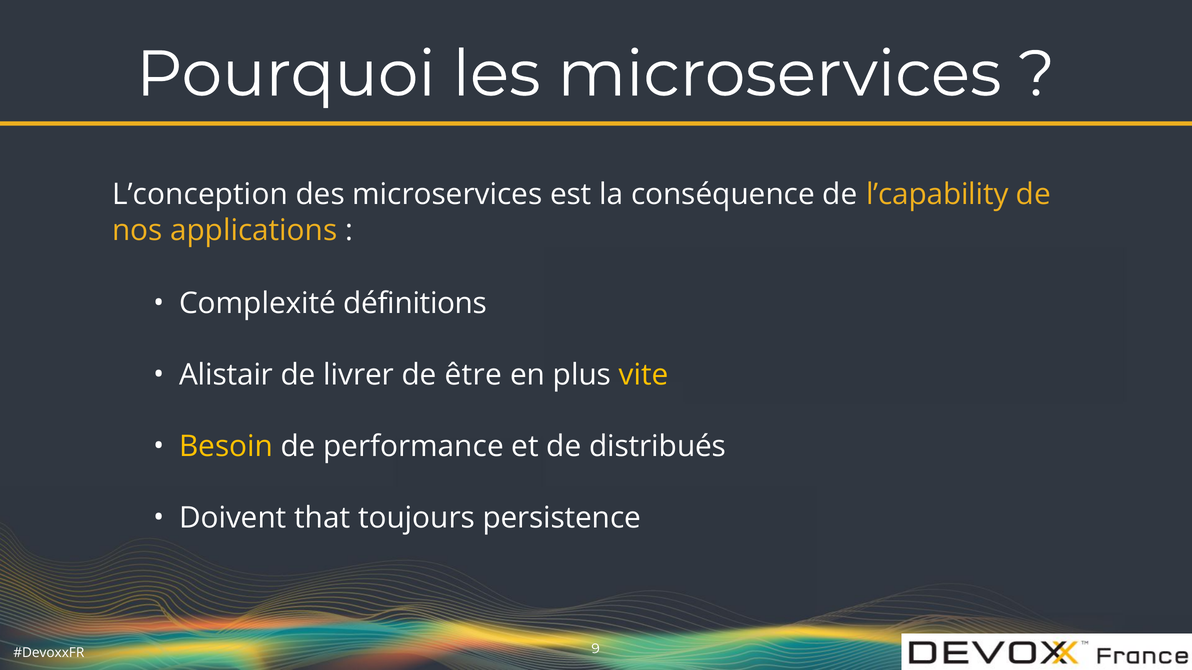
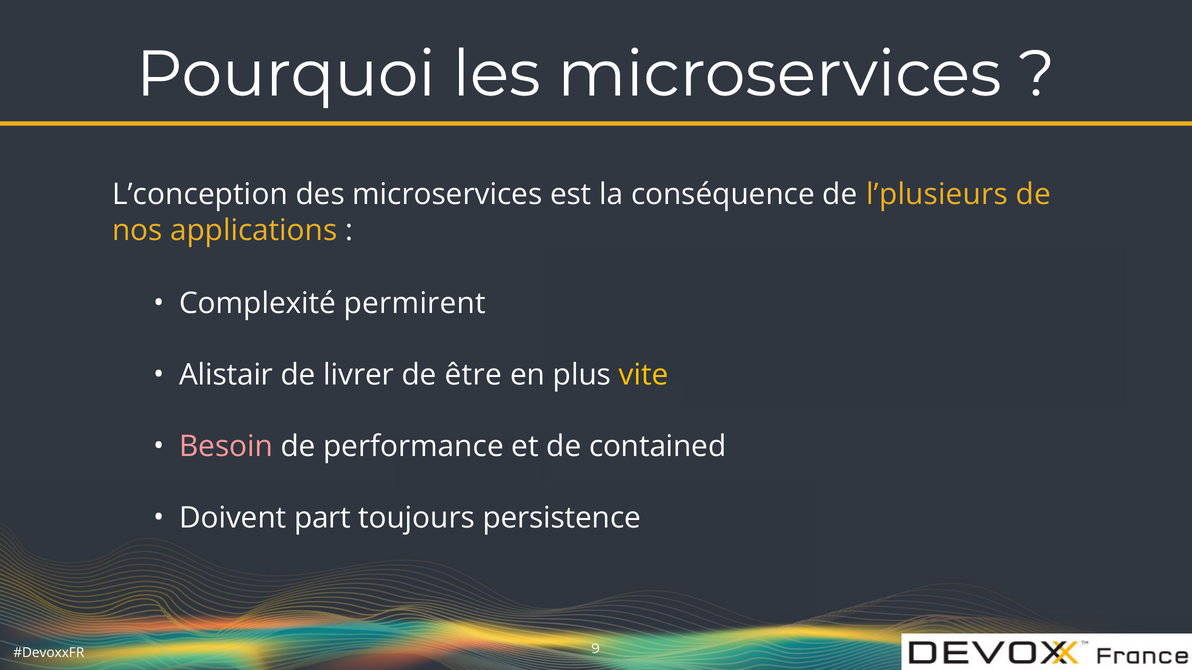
l’capability: l’capability -> l’plusieurs
définitions: définitions -> permirent
Besoin colour: yellow -> pink
distribués: distribués -> contained
that: that -> part
